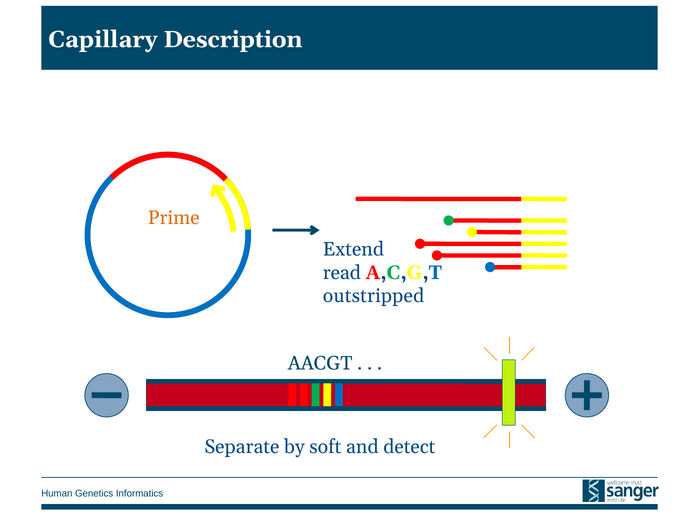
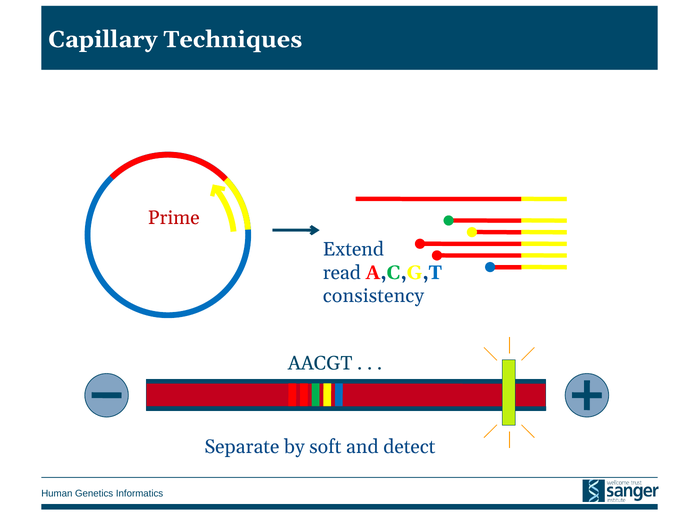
Description: Description -> Techniques
Prime colour: orange -> red
outstripped: outstripped -> consistency
